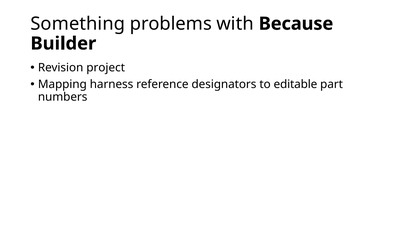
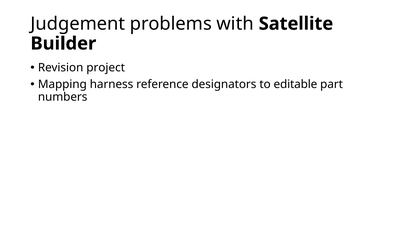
Something: Something -> Judgement
Because: Because -> Satellite
